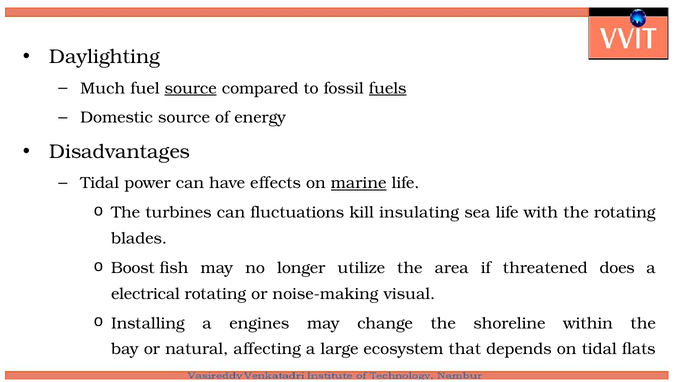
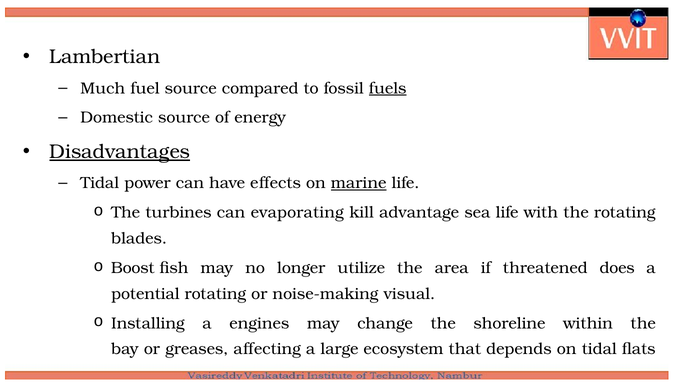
Daylighting: Daylighting -> Lambertian
source at (191, 88) underline: present -> none
Disadvantages underline: none -> present
fluctuations: fluctuations -> evaporating
insulating: insulating -> advantage
electrical: electrical -> potential
natural: natural -> greases
